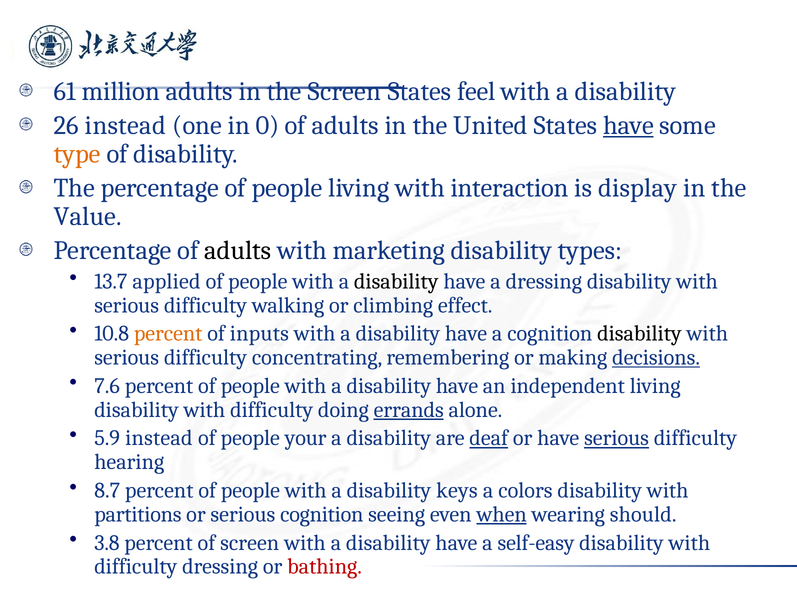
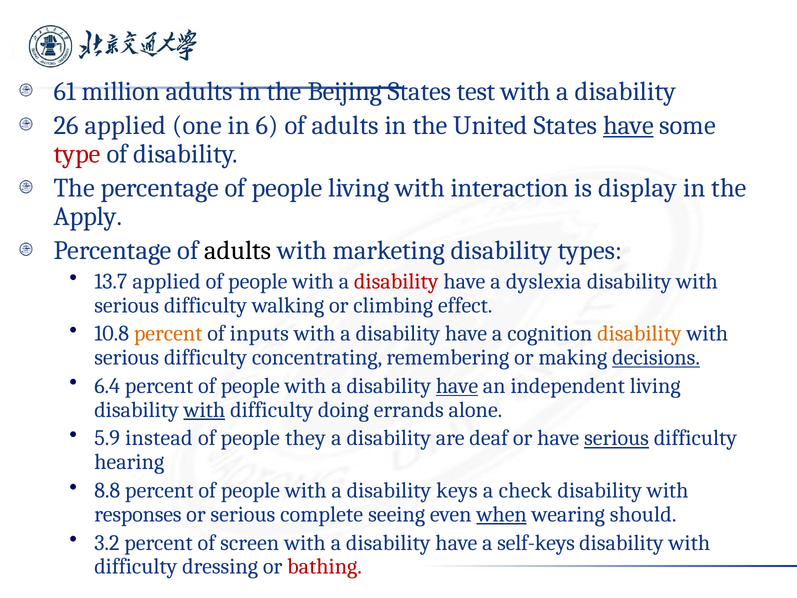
the Screen: Screen -> Beijing
feel: feel -> test
26 instead: instead -> applied
0: 0 -> 6
type colour: orange -> red
Value: Value -> Apply
disability at (396, 281) colour: black -> red
a dressing: dressing -> dyslexia
disability at (639, 333) colour: black -> orange
7.6: 7.6 -> 6.4
have at (457, 386) underline: none -> present
with at (204, 410) underline: none -> present
errands underline: present -> none
your: your -> they
deaf underline: present -> none
8.7: 8.7 -> 8.8
colors: colors -> check
partitions: partitions -> responses
serious cognition: cognition -> complete
3.8: 3.8 -> 3.2
self-easy: self-easy -> self-keys
